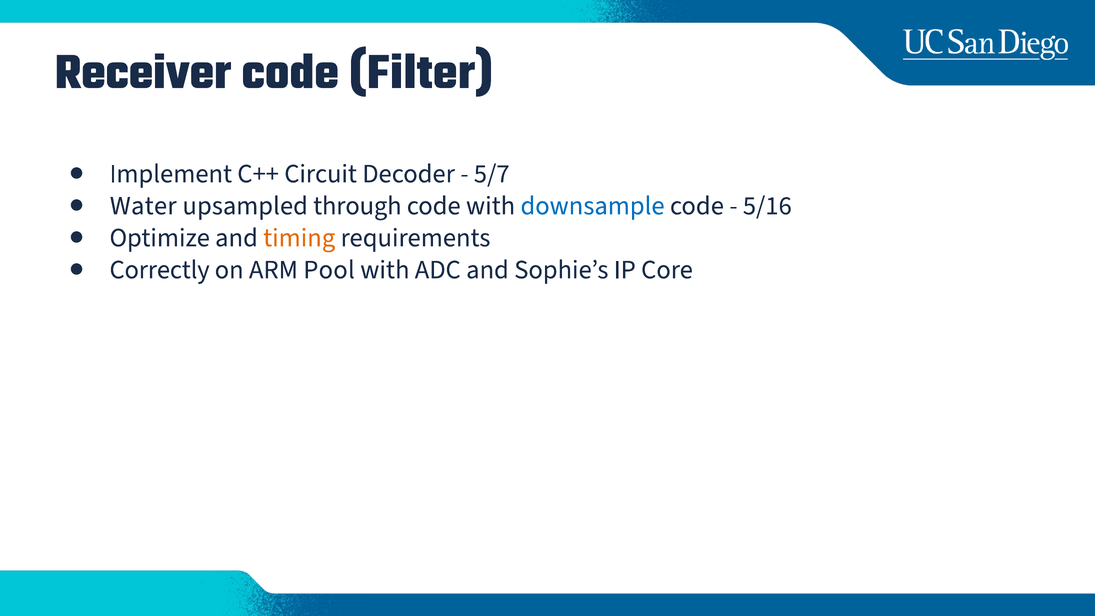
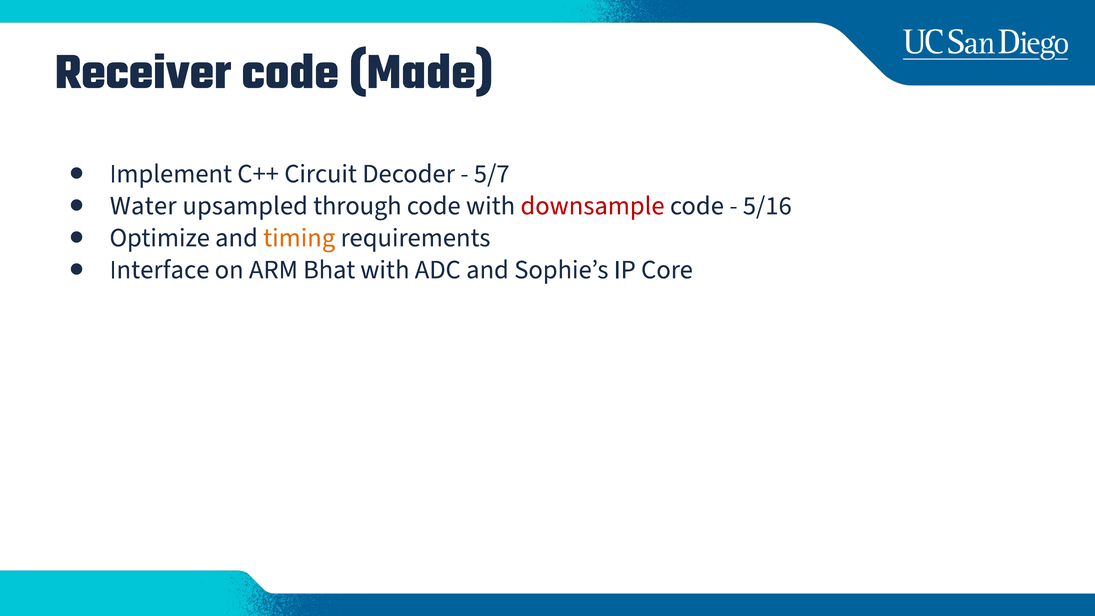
Filter: Filter -> Made
downsample colour: blue -> red
Correctly: Correctly -> Interface
Pool: Pool -> Bhat
